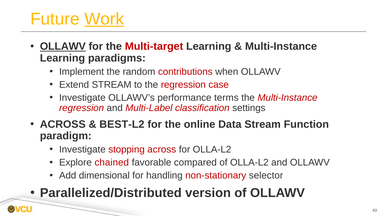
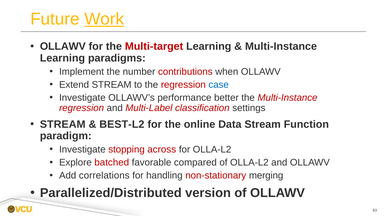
OLLAWV at (63, 47) underline: present -> none
random: random -> number
case colour: red -> blue
terms: terms -> better
ACROSS at (63, 125): ACROSS -> STREAM
chained: chained -> batched
dimensional: dimensional -> correlations
selector: selector -> merging
